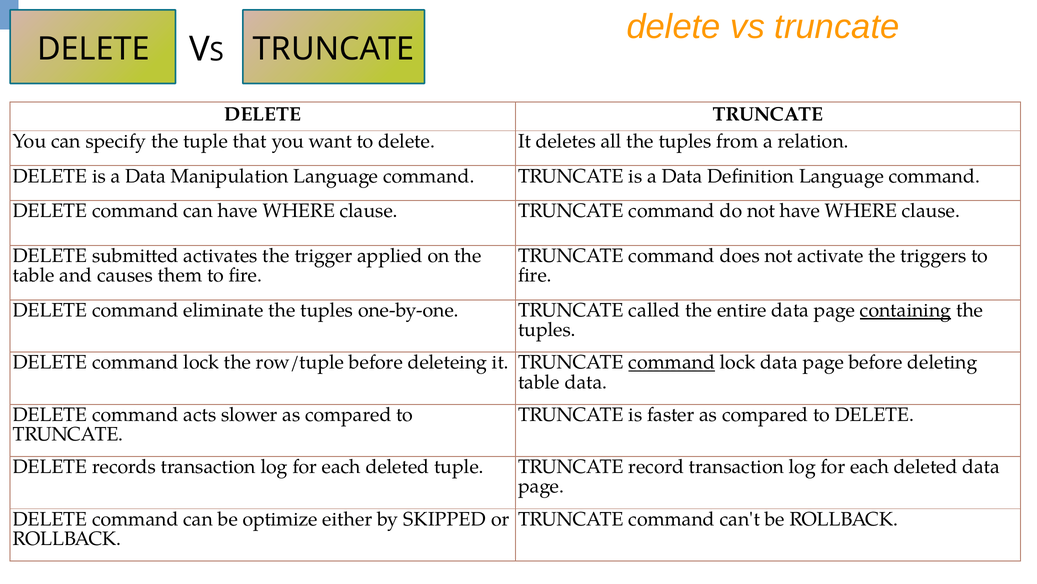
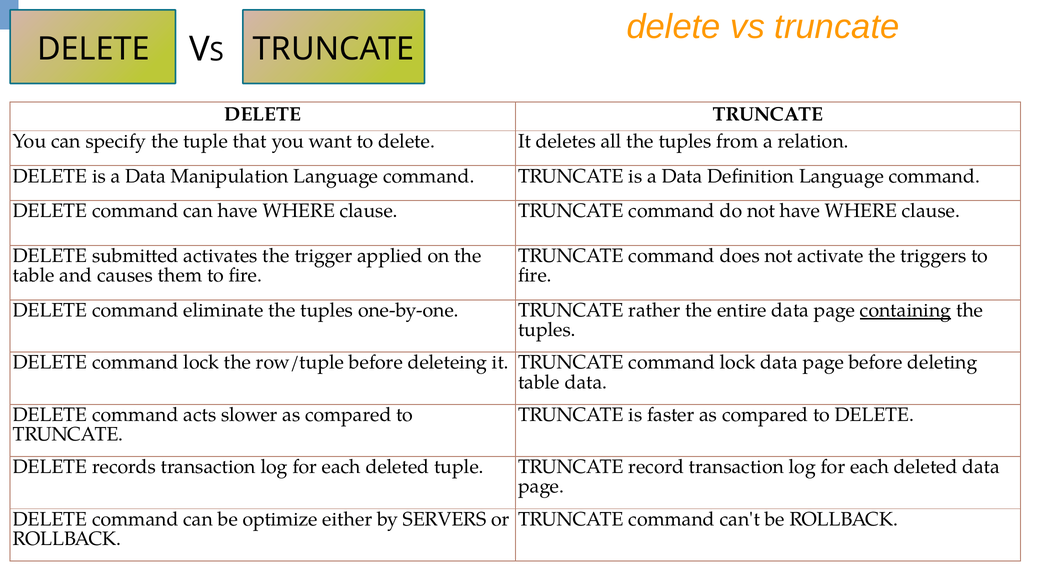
called: called -> rather
command at (672, 362) underline: present -> none
SKIPPED: SKIPPED -> SERVERS
